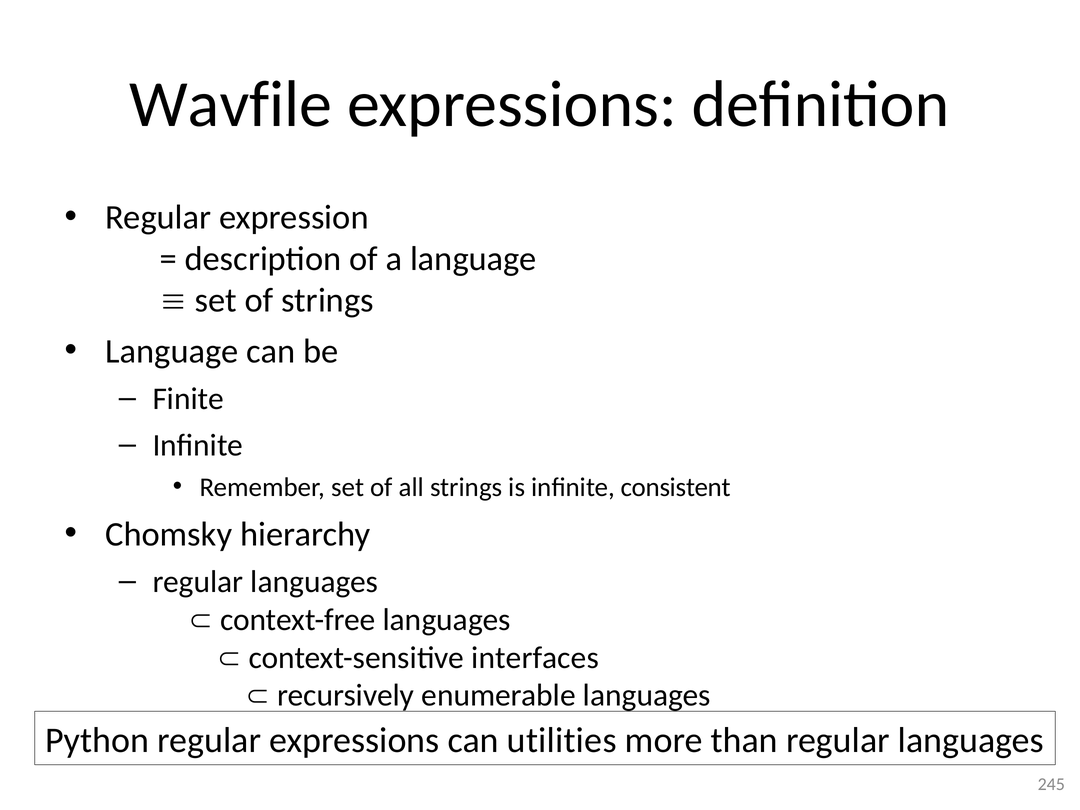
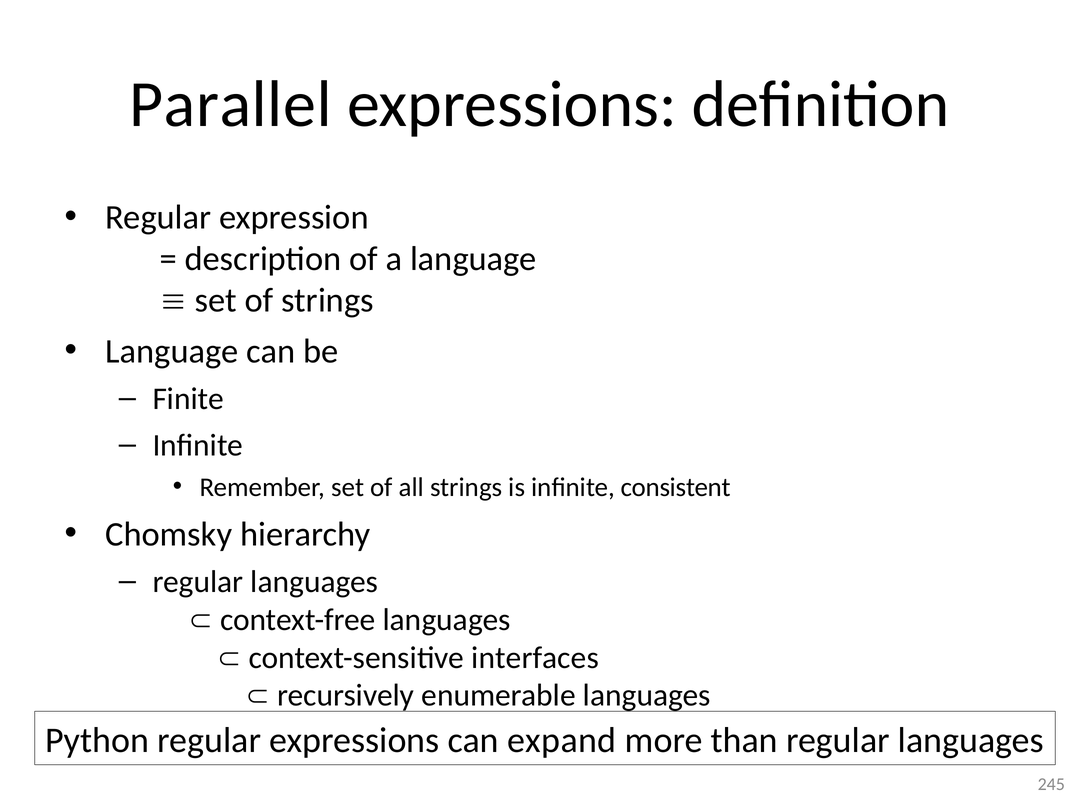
Wavfile: Wavfile -> Parallel
utilities: utilities -> expand
